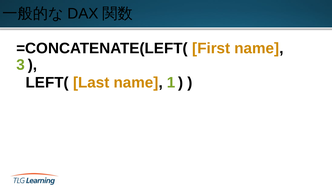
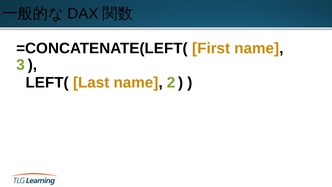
1: 1 -> 2
